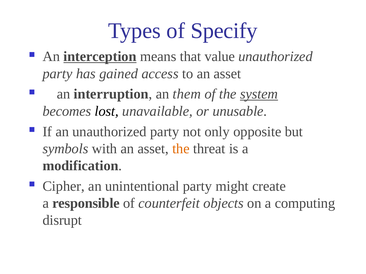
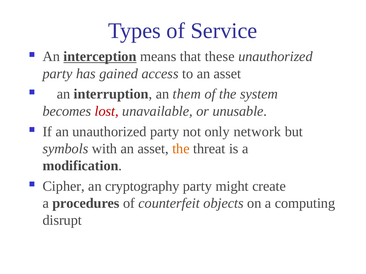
Specify: Specify -> Service
value: value -> these
system underline: present -> none
lost colour: black -> red
opposite: opposite -> network
unintentional: unintentional -> cryptography
responsible: responsible -> procedures
